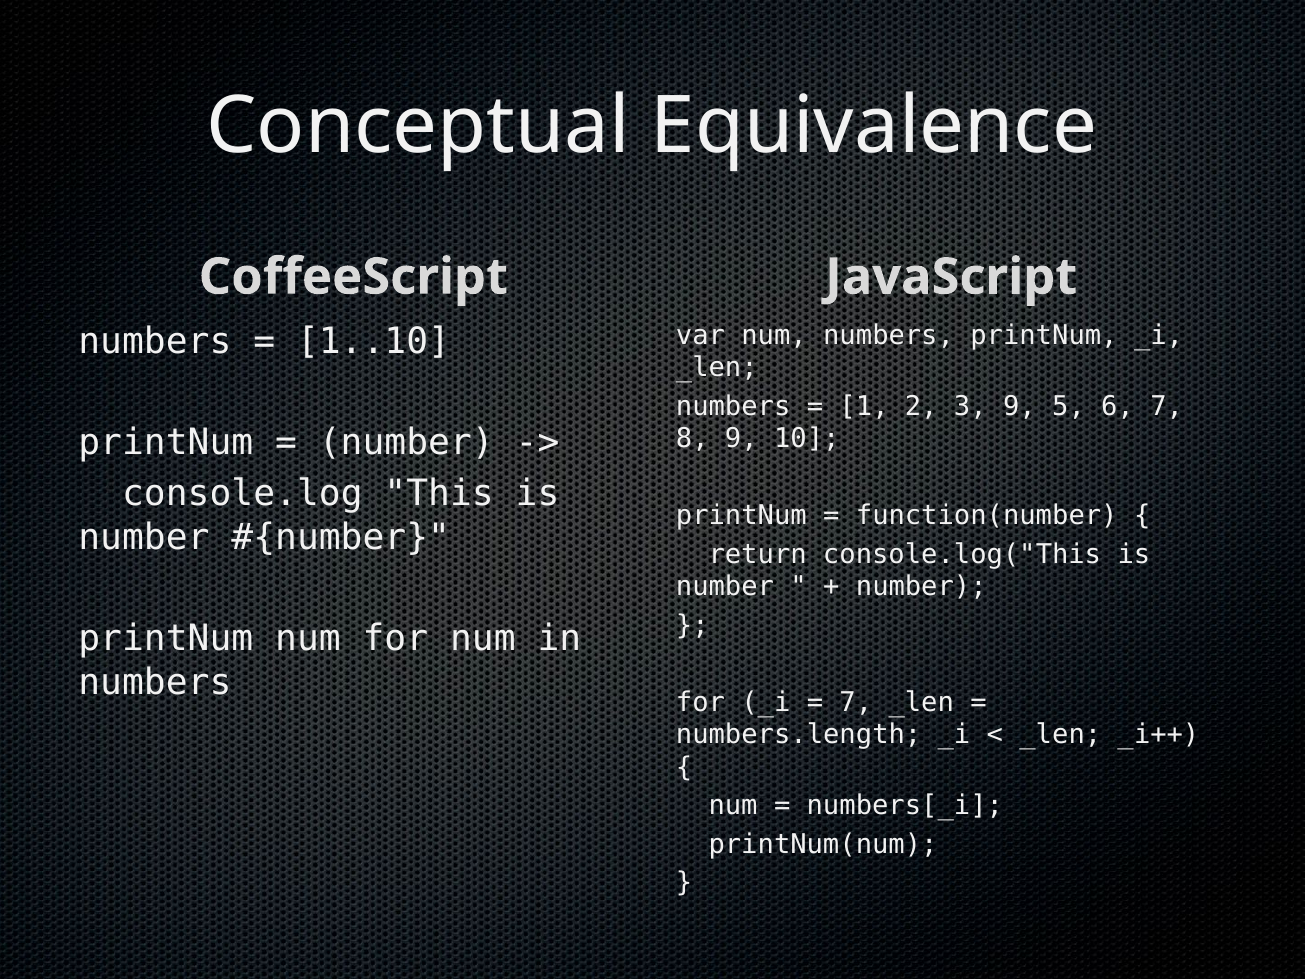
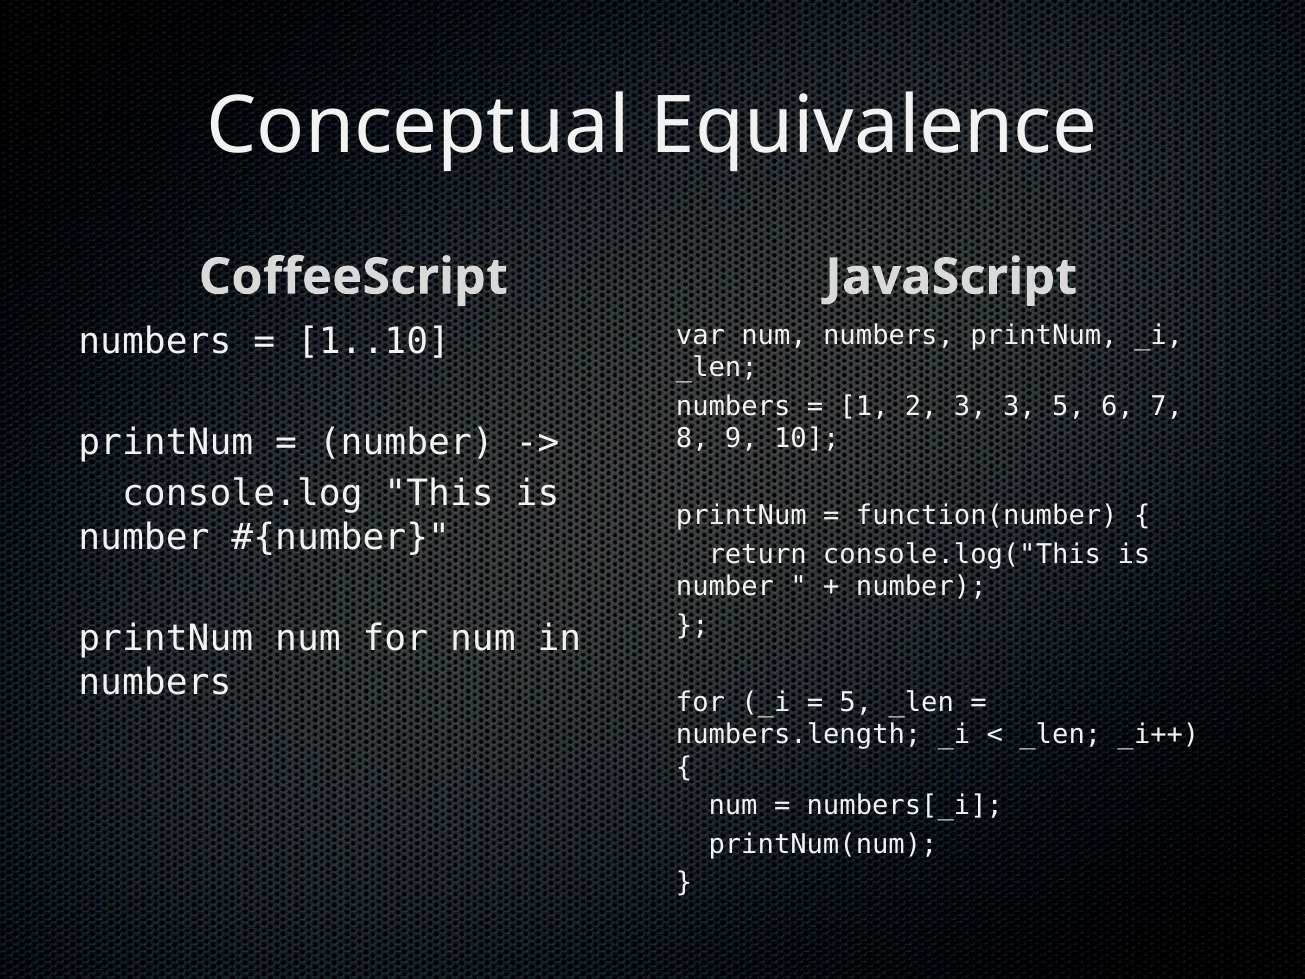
3 9: 9 -> 3
7 at (856, 702): 7 -> 5
